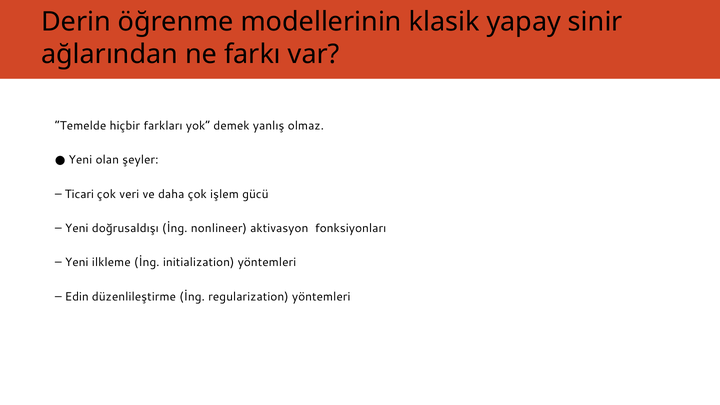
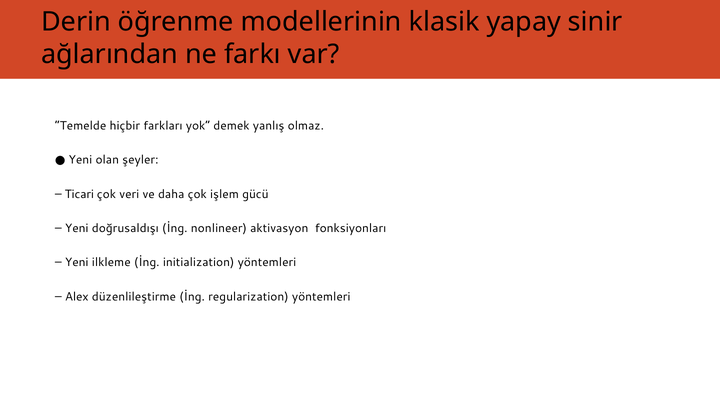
Edin: Edin -> Alex
